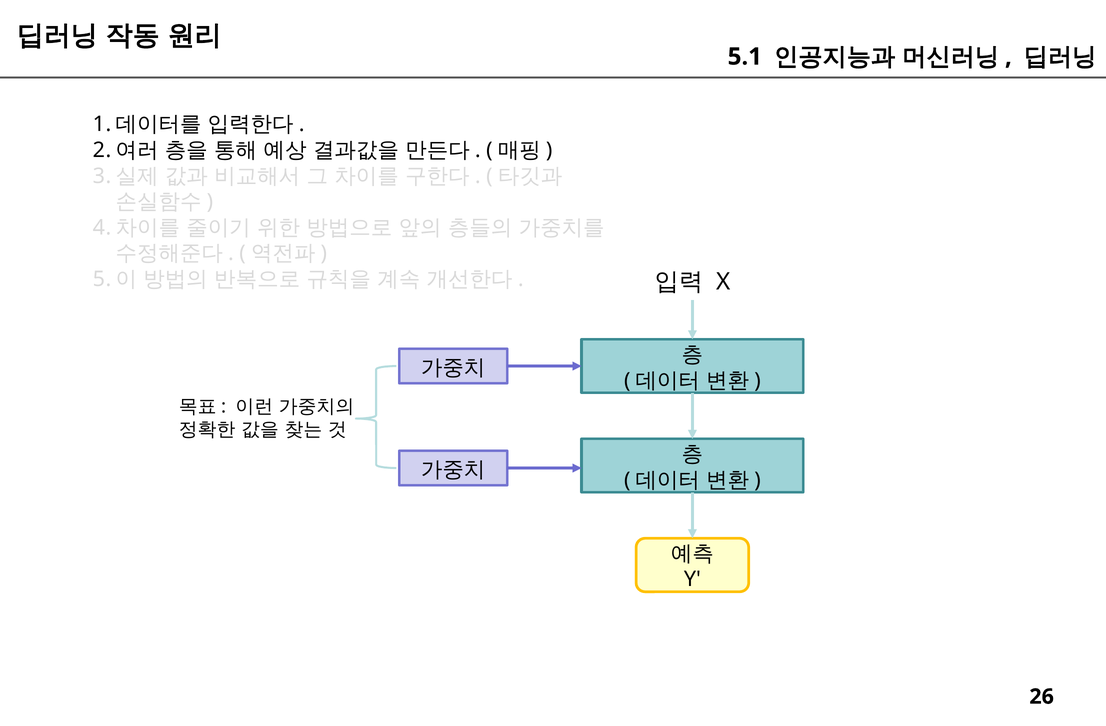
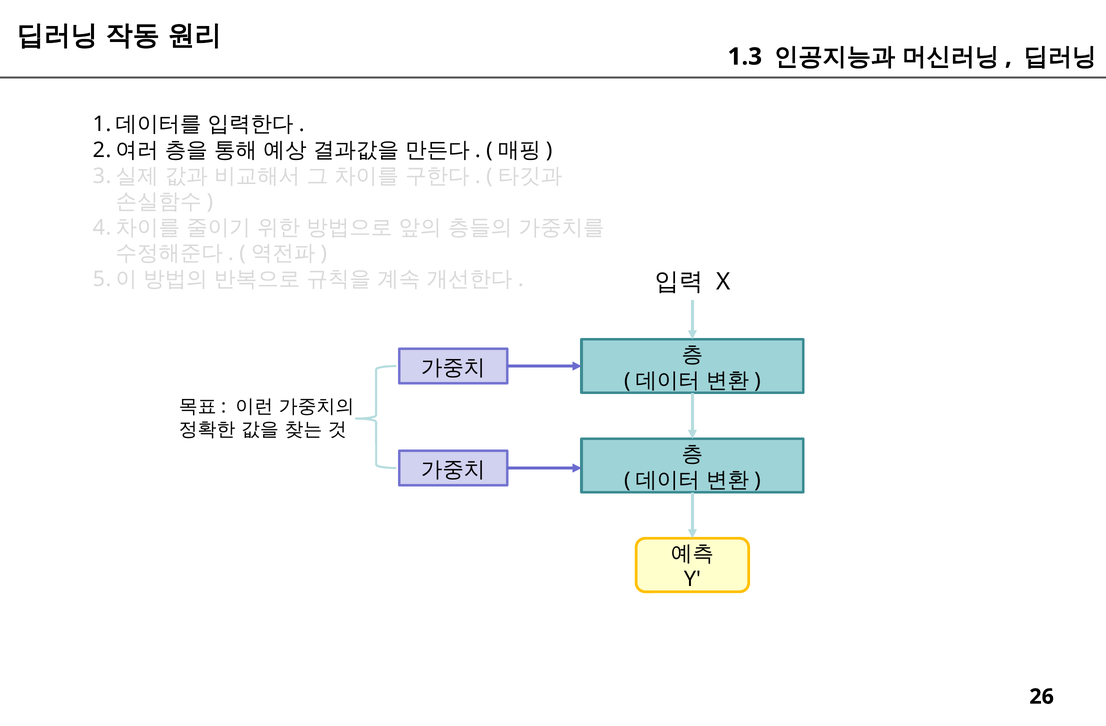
5.1: 5.1 -> 1.3
